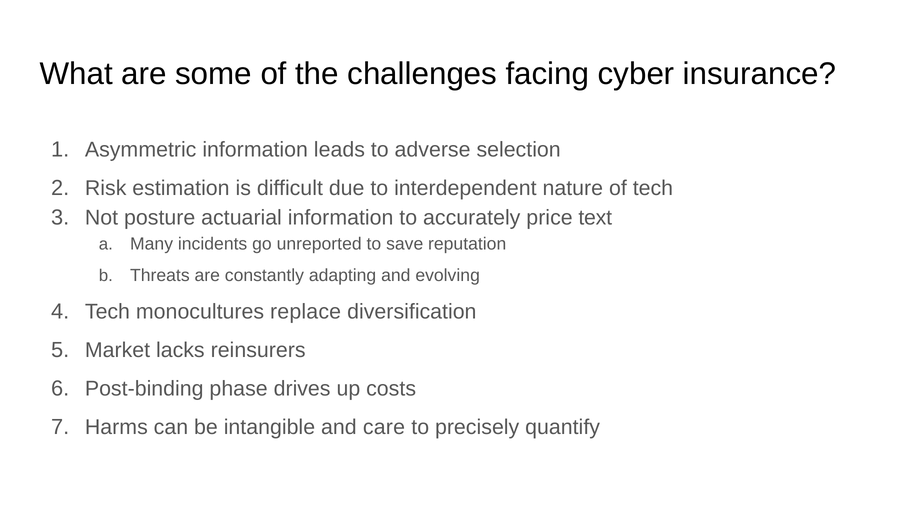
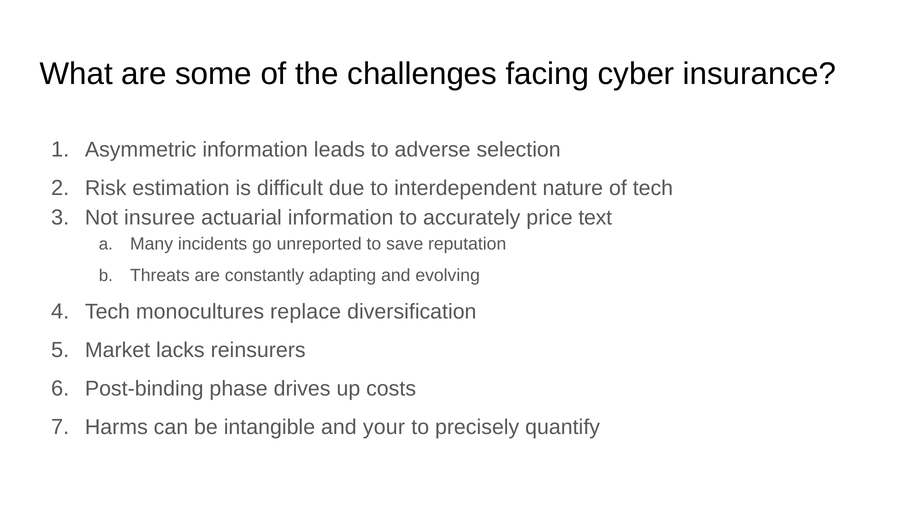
posture: posture -> insuree
care: care -> your
